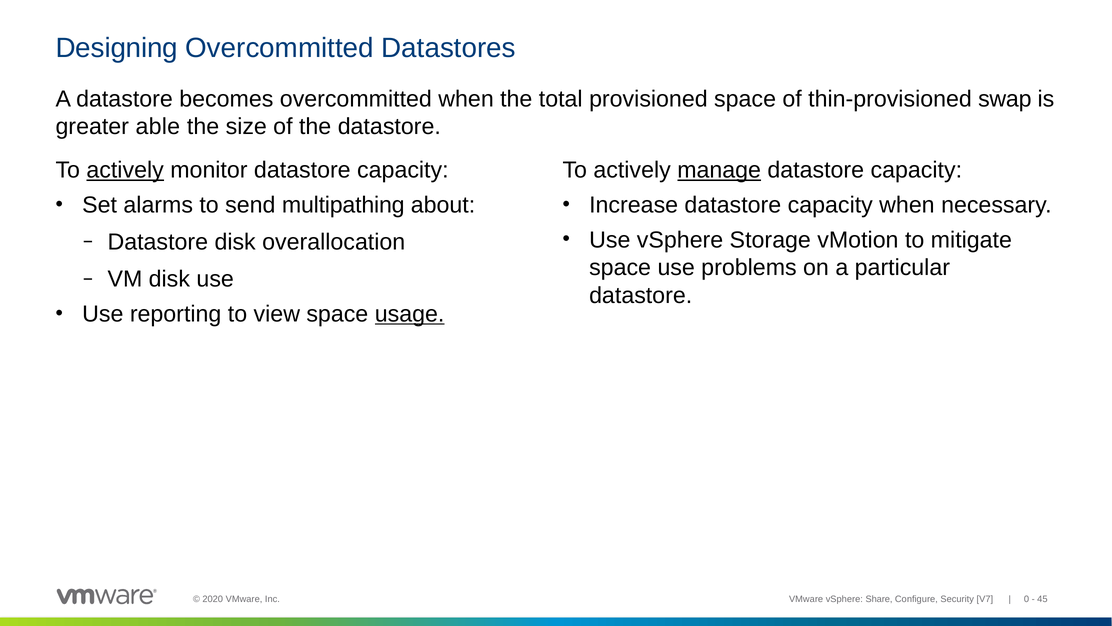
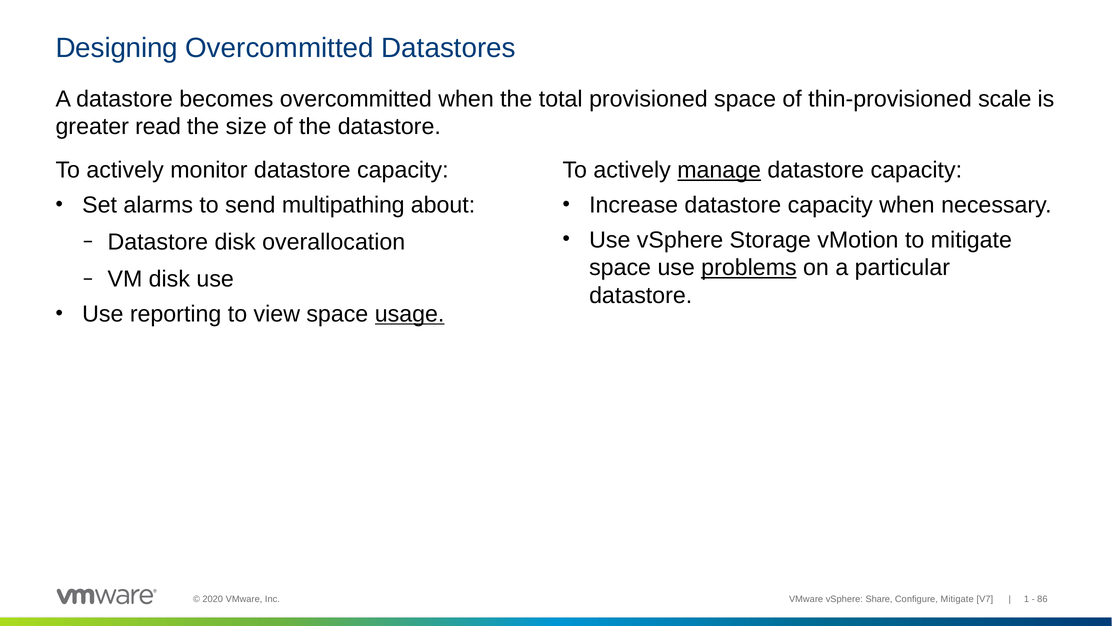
swap: swap -> scale
able: able -> read
actively at (125, 170) underline: present -> none
problems underline: none -> present
Configure Security: Security -> Mitigate
0: 0 -> 1
45: 45 -> 86
